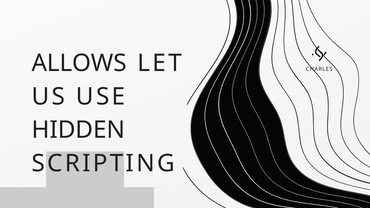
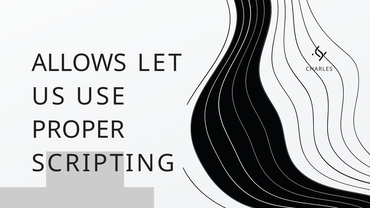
HIDDEN: HIDDEN -> PROPER
